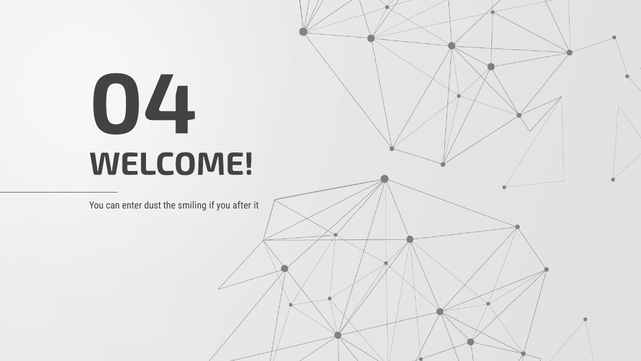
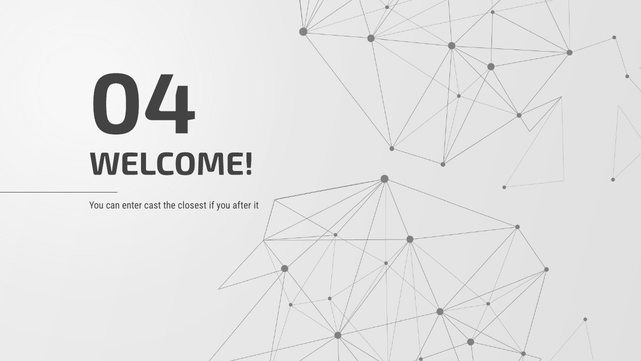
dust: dust -> cast
smiling: smiling -> closest
